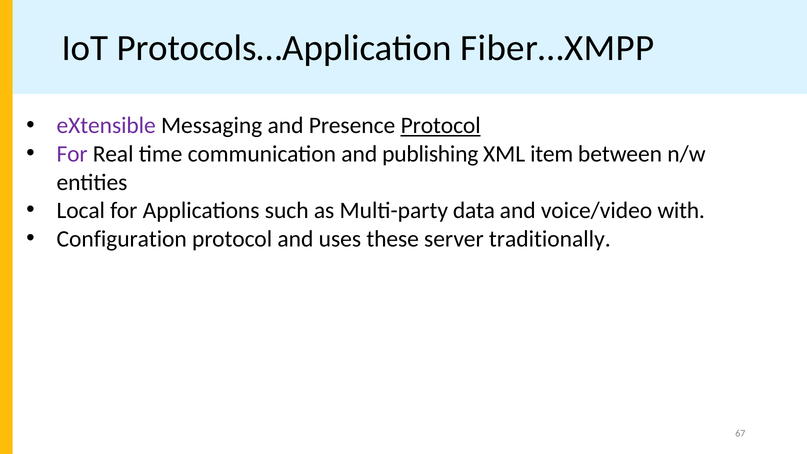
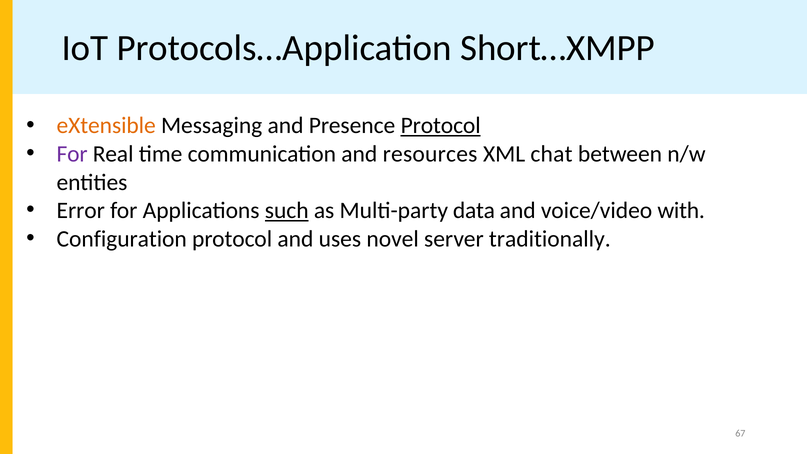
Fiber…XMPP: Fiber…XMPP -> Short…XMPP
eXtensible colour: purple -> orange
publishing: publishing -> resources
item: item -> chat
Local: Local -> Error
such underline: none -> present
these: these -> novel
